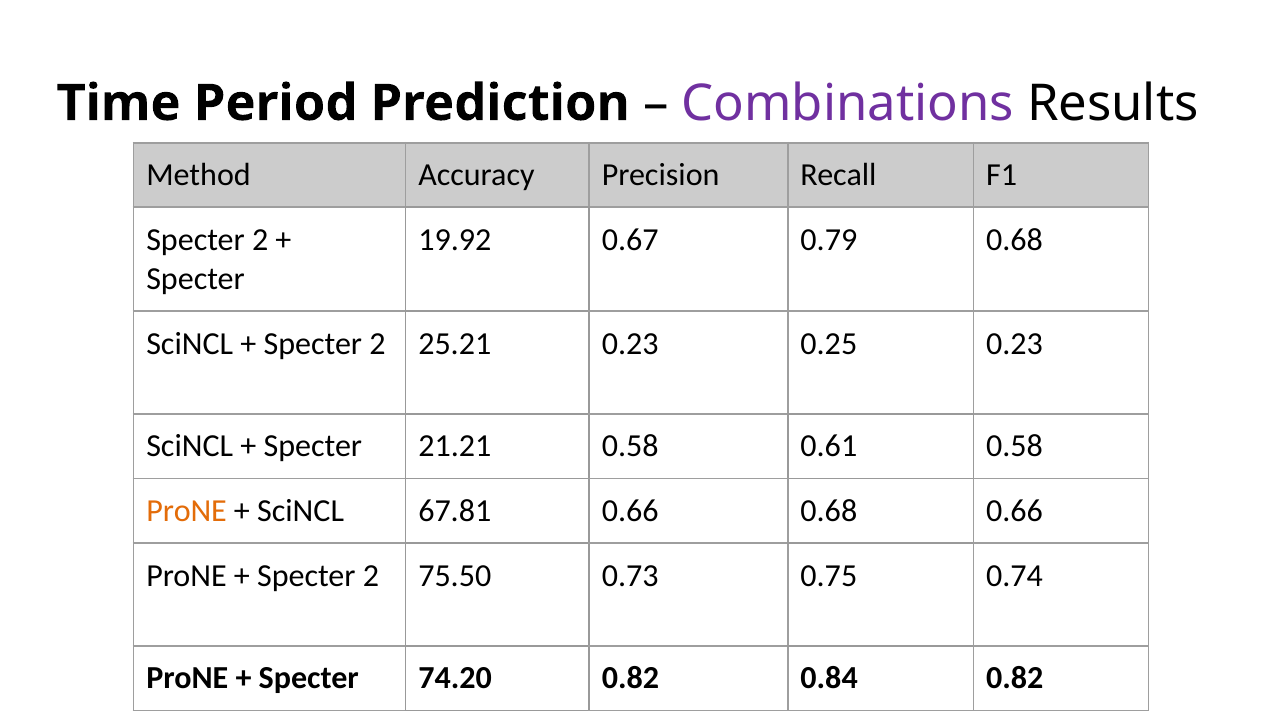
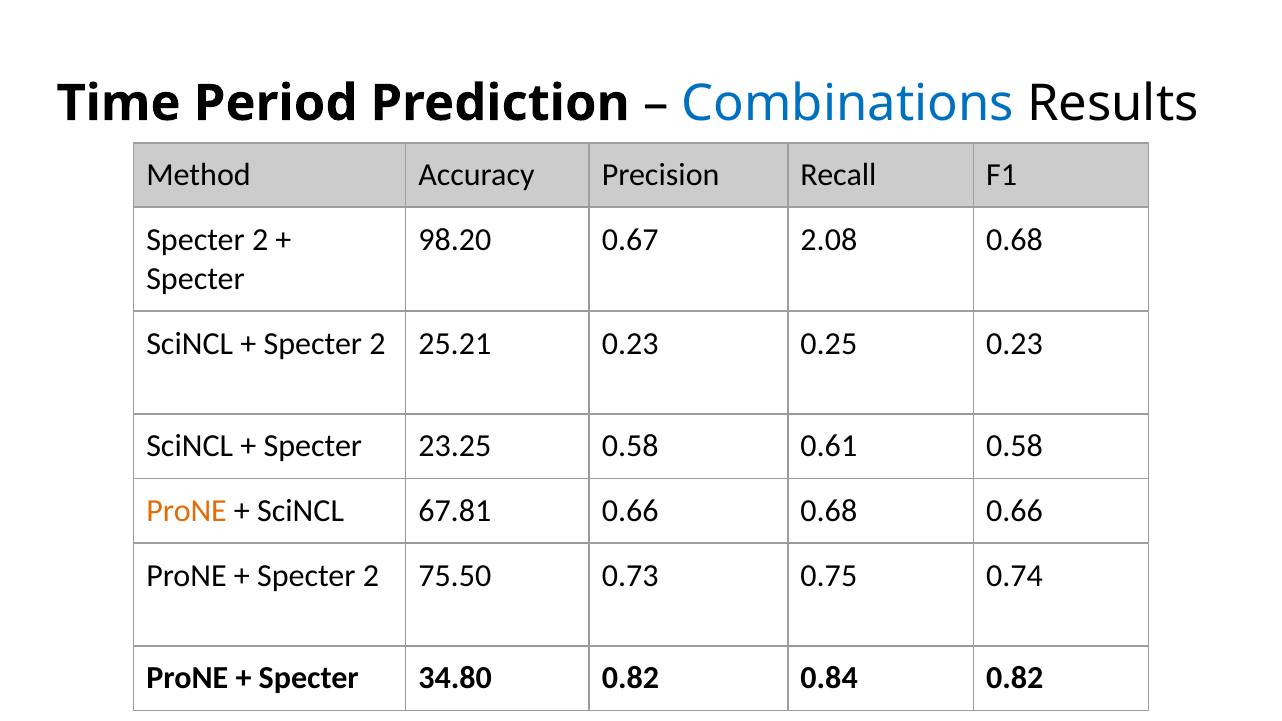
Combinations colour: purple -> blue
19.92: 19.92 -> 98.20
0.79: 0.79 -> 2.08
21.21: 21.21 -> 23.25
74.20: 74.20 -> 34.80
